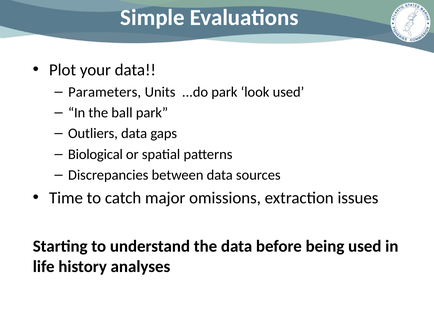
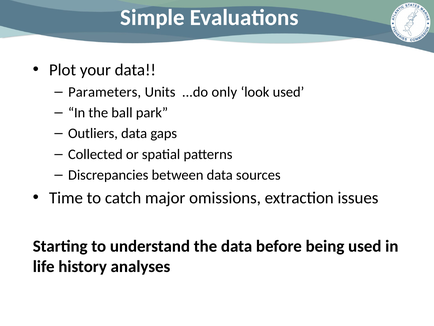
...do park: park -> only
Biological: Biological -> Collected
